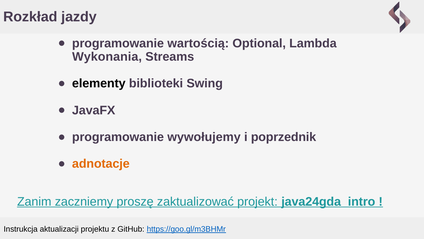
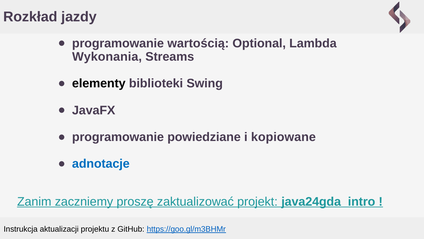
wywołujemy: wywołujemy -> powiedziane
poprzednik: poprzednik -> kopiowane
adnotacje colour: orange -> blue
